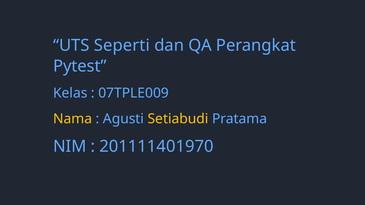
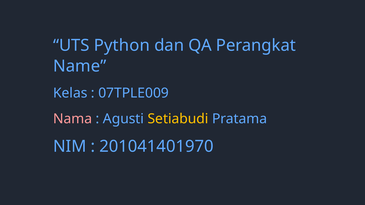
Seperti: Seperti -> Python
Pytest: Pytest -> Name
Nama colour: yellow -> pink
201111401970: 201111401970 -> 201041401970
